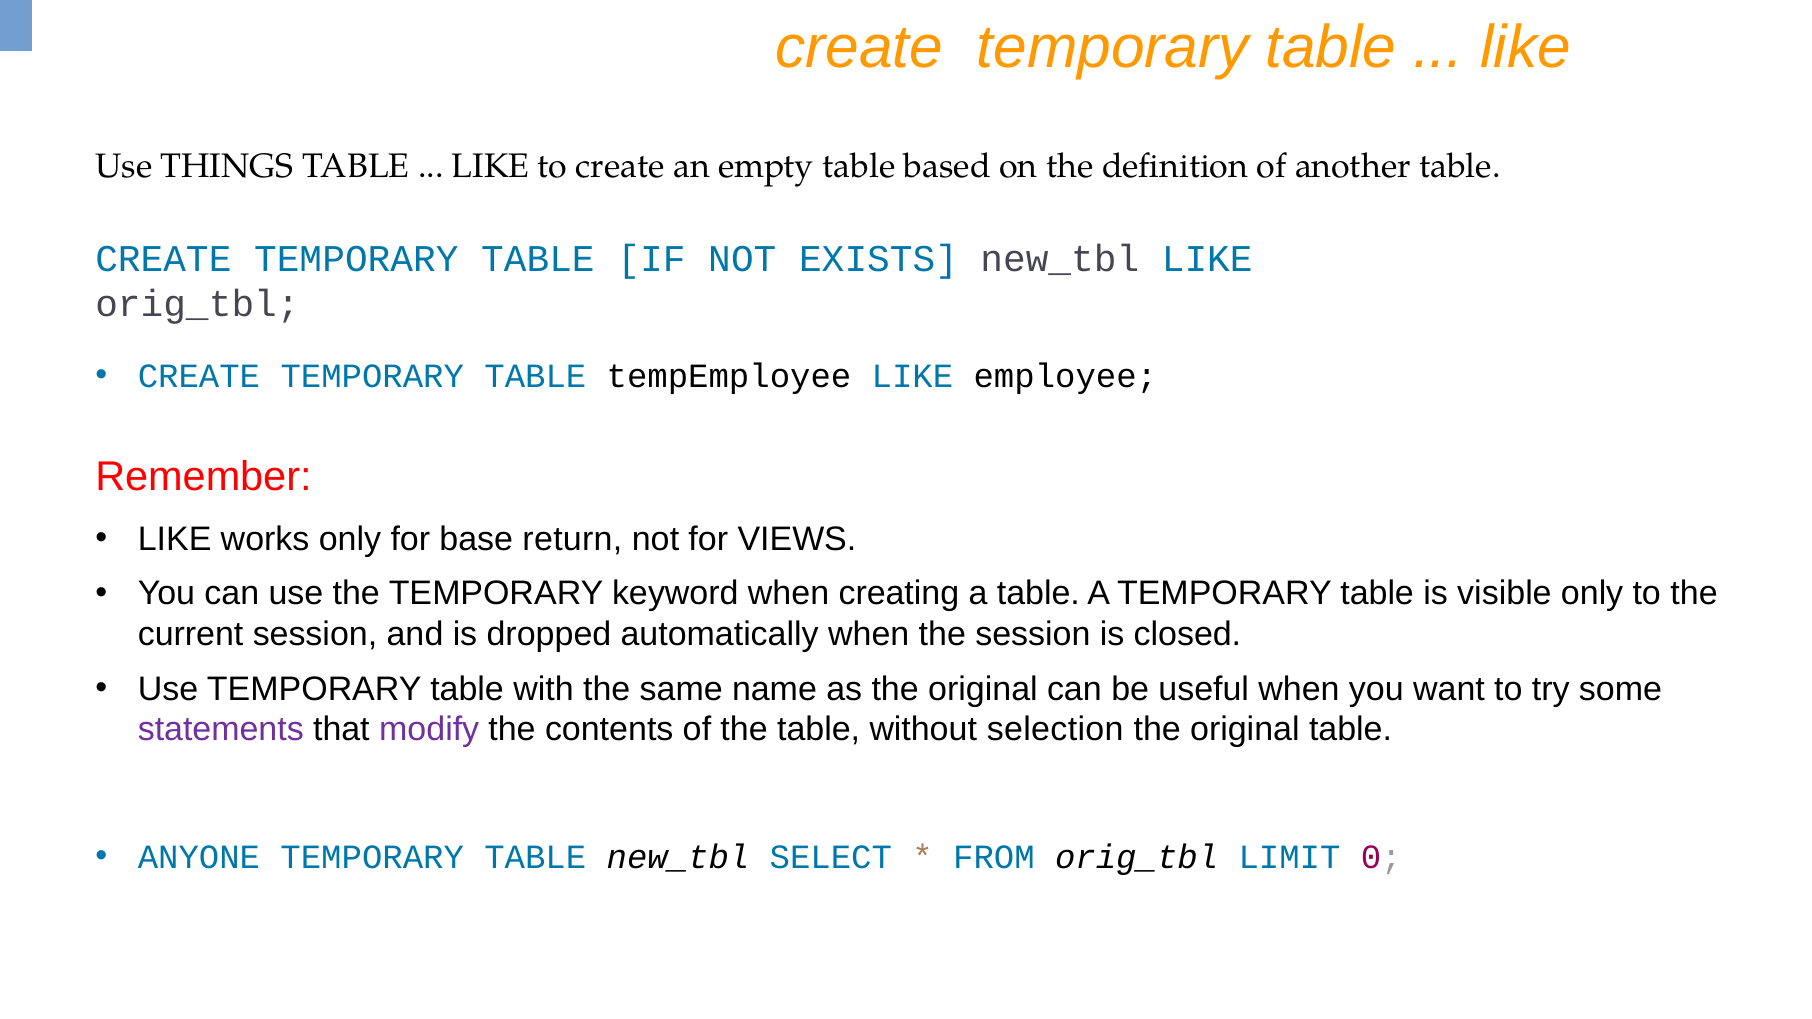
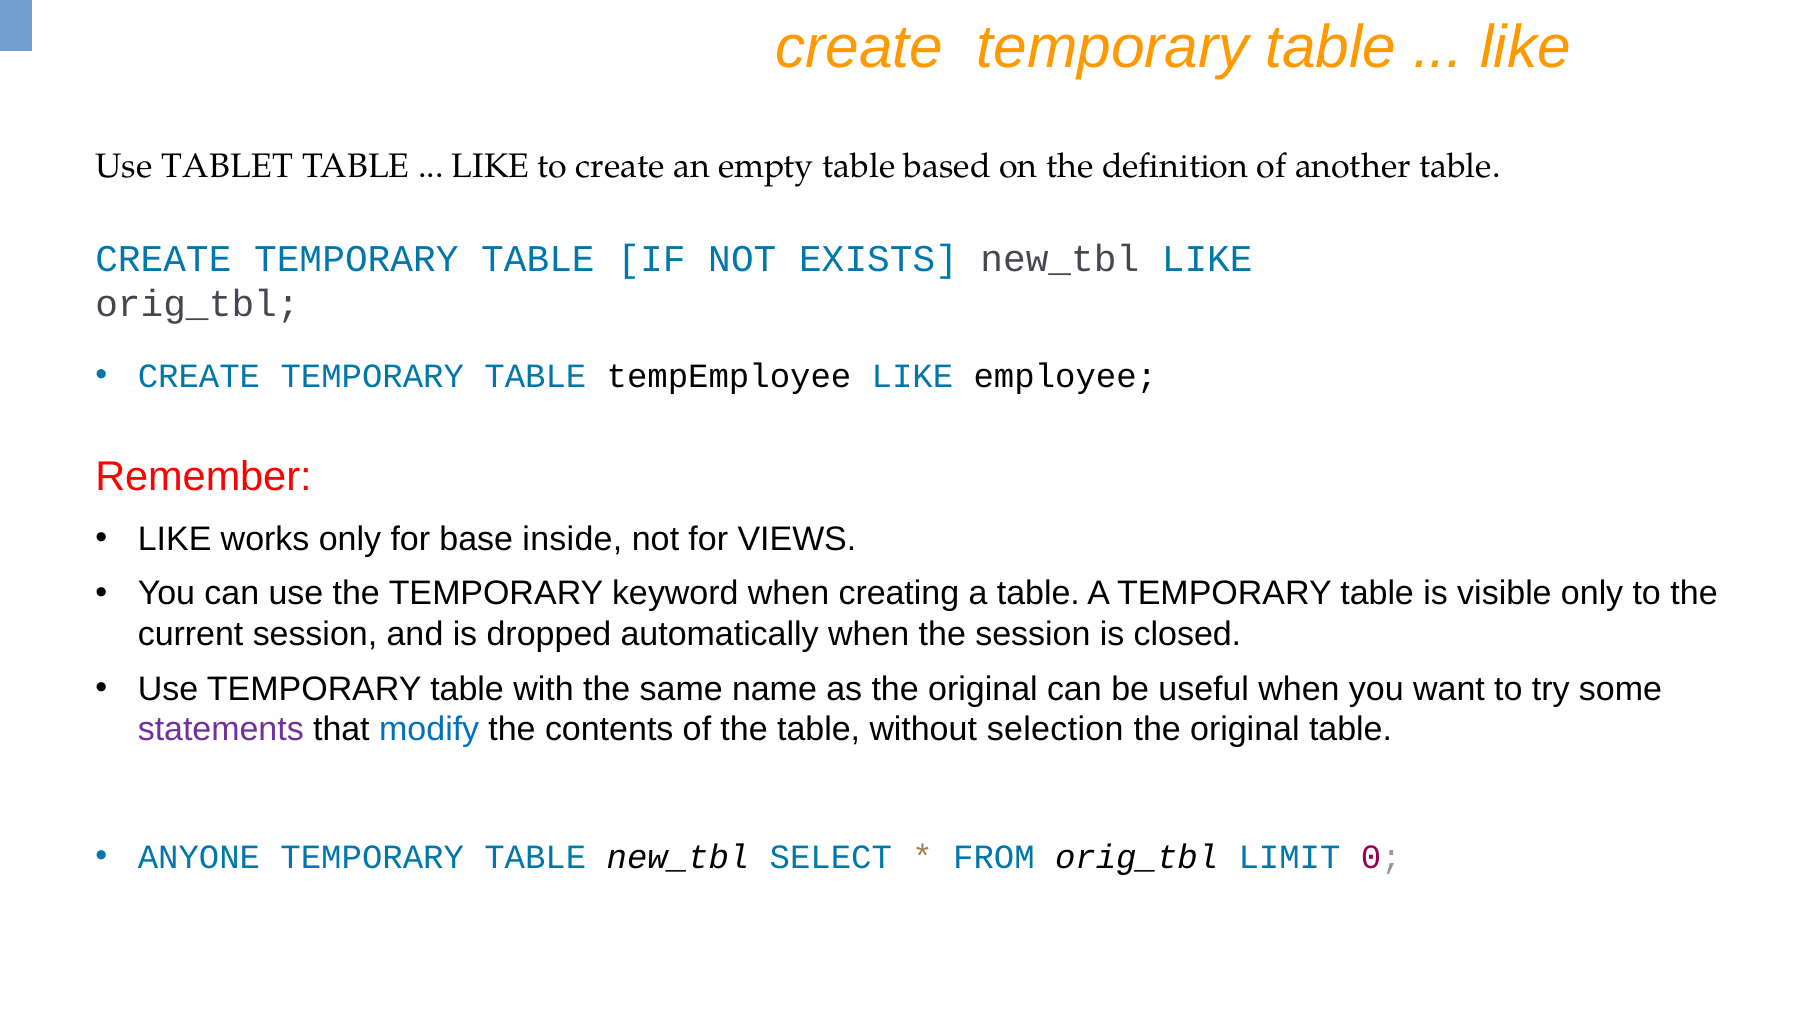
THINGS: THINGS -> TABLET
return: return -> inside
modify colour: purple -> blue
